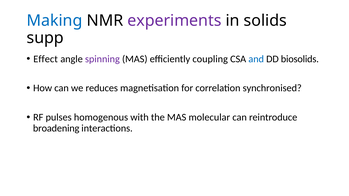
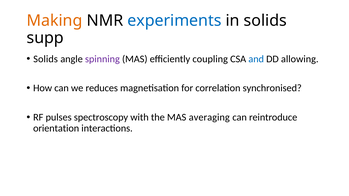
Making colour: blue -> orange
experiments colour: purple -> blue
Effect at (46, 59): Effect -> Solids
biosolids: biosolids -> allowing
homogenous: homogenous -> spectroscopy
molecular: molecular -> averaging
broadening: broadening -> orientation
